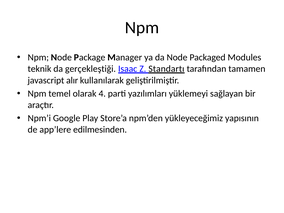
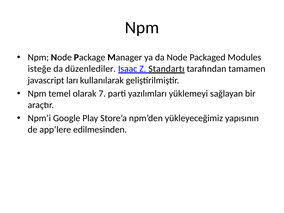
teknik: teknik -> isteğe
gerçekleştiği: gerçekleştiği -> düzenlediler
alır: alır -> ları
4: 4 -> 7
